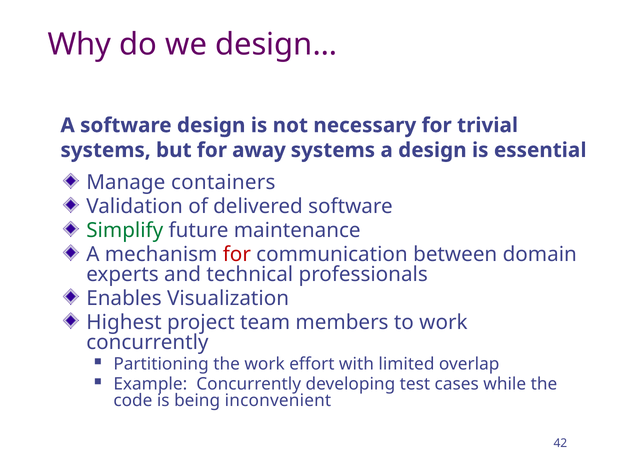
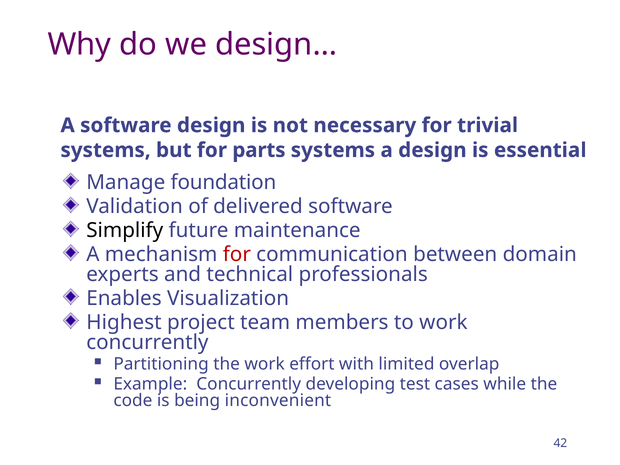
away: away -> parts
containers: containers -> foundation
Simplify colour: green -> black
